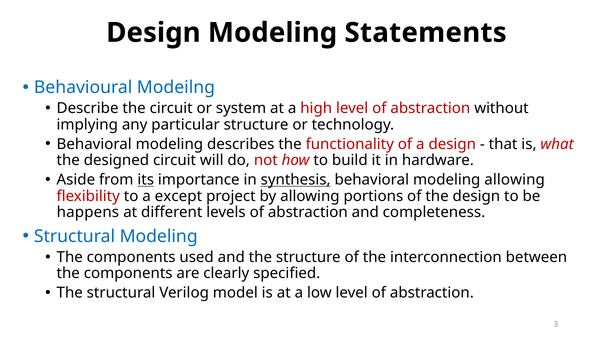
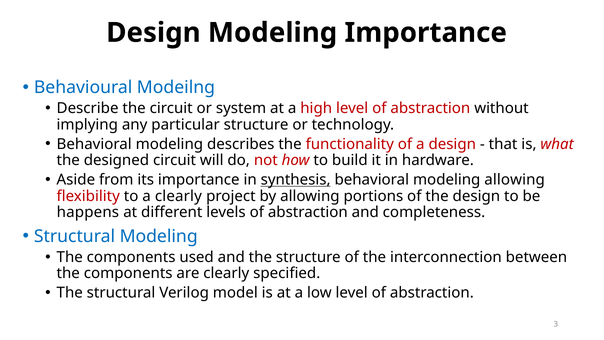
Modeling Statements: Statements -> Importance
its underline: present -> none
a except: except -> clearly
